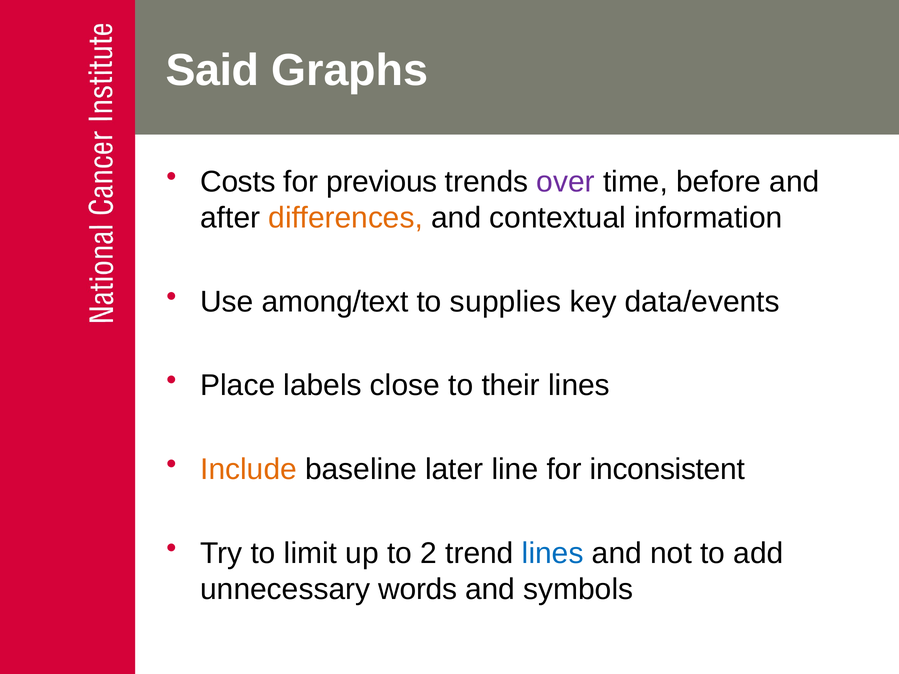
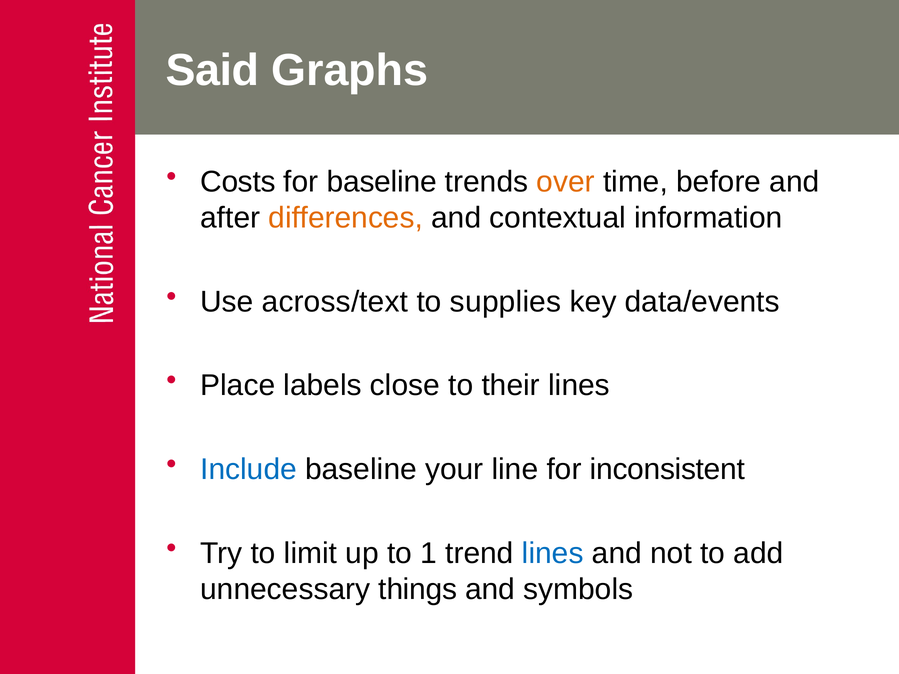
for previous: previous -> baseline
over colour: purple -> orange
among/text: among/text -> across/text
Include colour: orange -> blue
later: later -> your
2: 2 -> 1
words: words -> things
